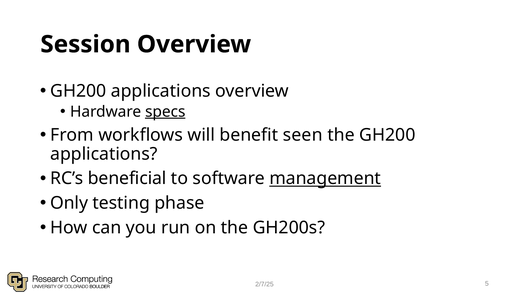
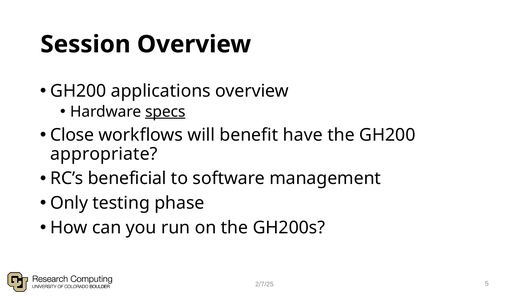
From: From -> Close
seen: seen -> have
applications at (104, 154): applications -> appropriate
management underline: present -> none
